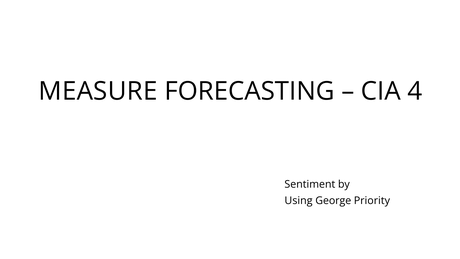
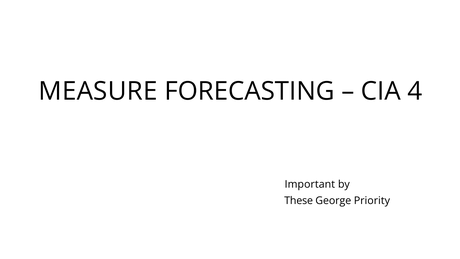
Sentiment: Sentiment -> Important
Using: Using -> These
